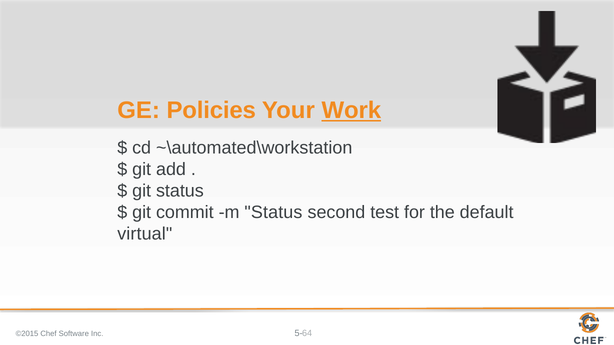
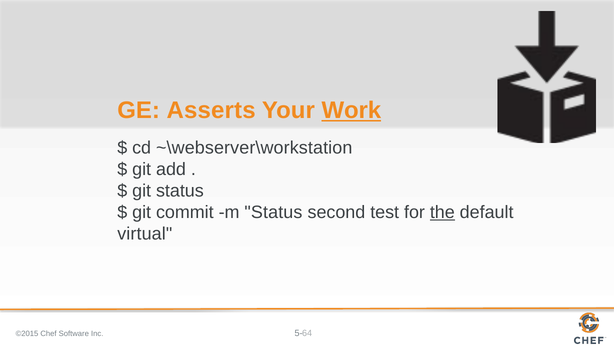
Policies: Policies -> Asserts
~\automated\workstation: ~\automated\workstation -> ~\webserver\workstation
the underline: none -> present
